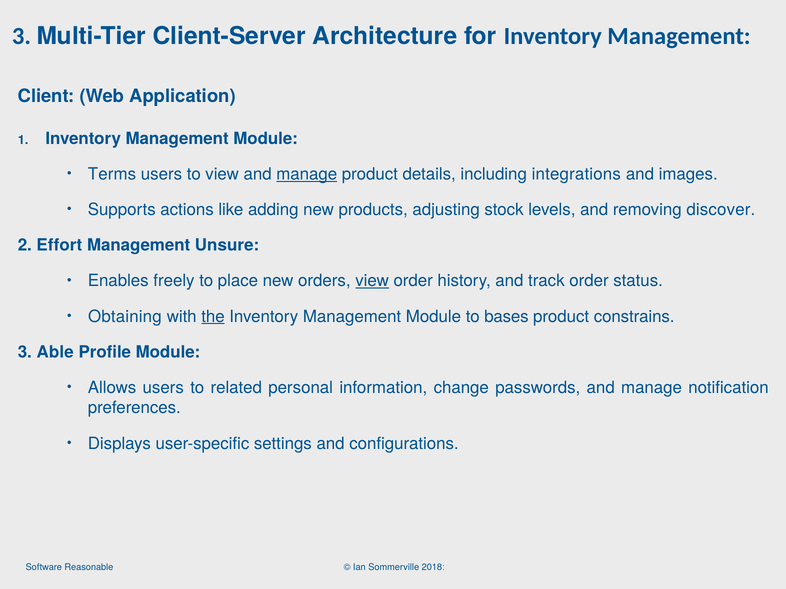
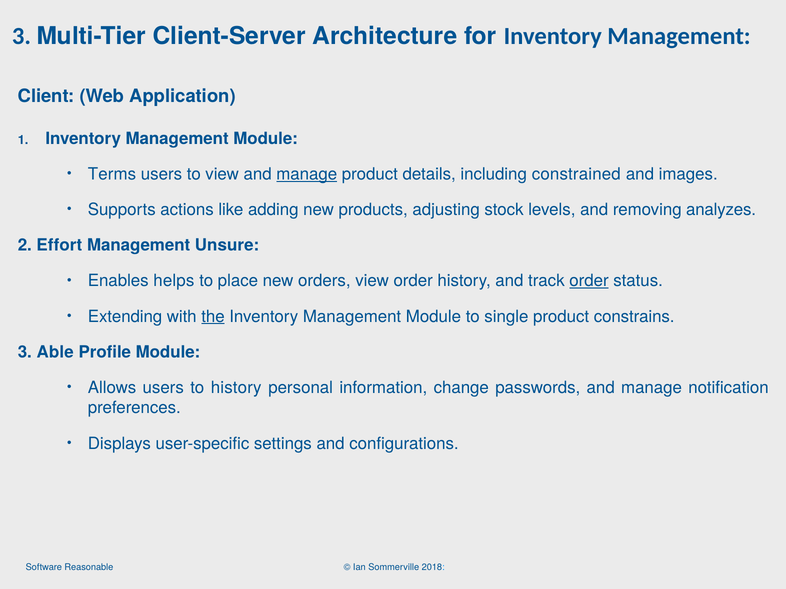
integrations: integrations -> constrained
discover: discover -> analyzes
freely: freely -> helps
view at (372, 281) underline: present -> none
order at (589, 281) underline: none -> present
Obtaining: Obtaining -> Extending
bases: bases -> single
to related: related -> history
